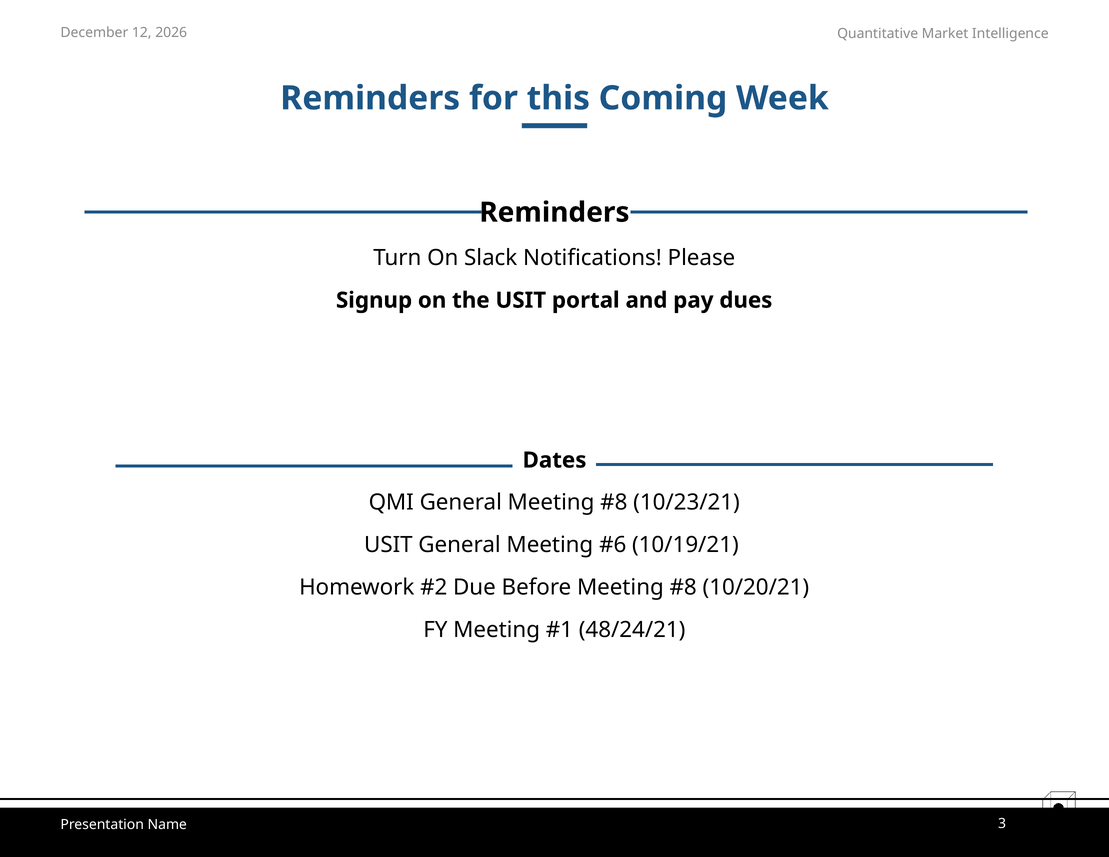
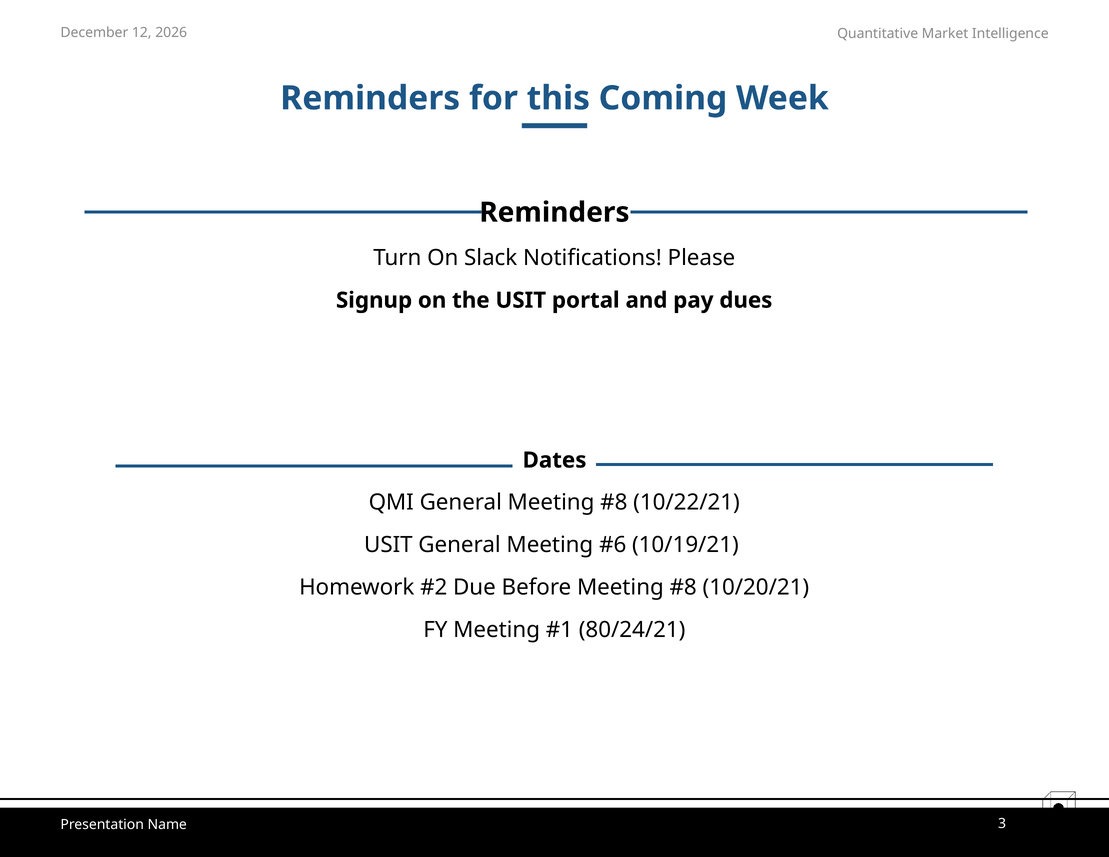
10/23/21: 10/23/21 -> 10/22/21
48/24/21: 48/24/21 -> 80/24/21
